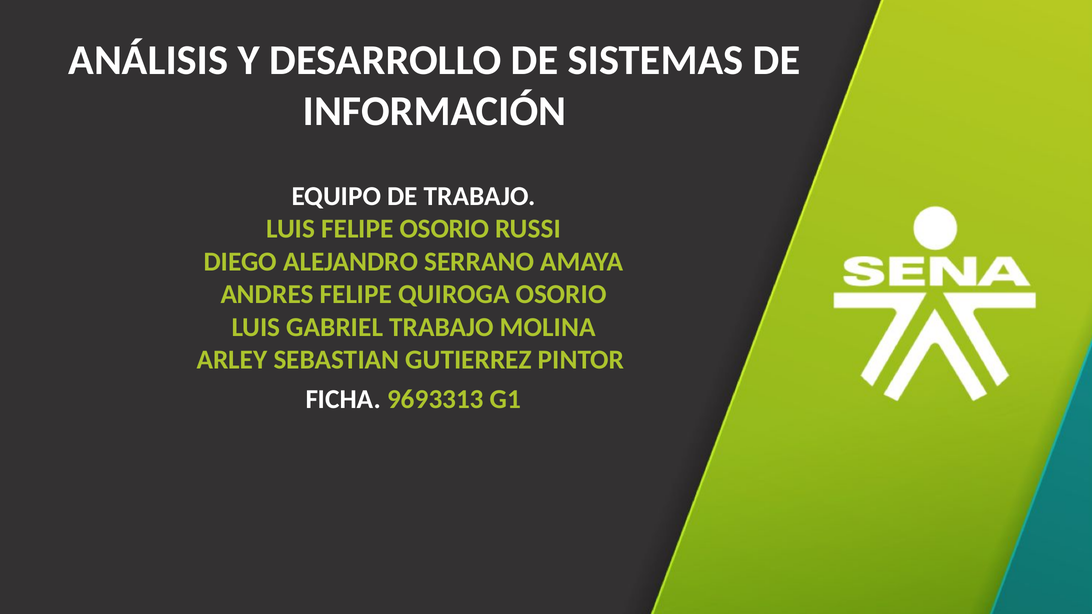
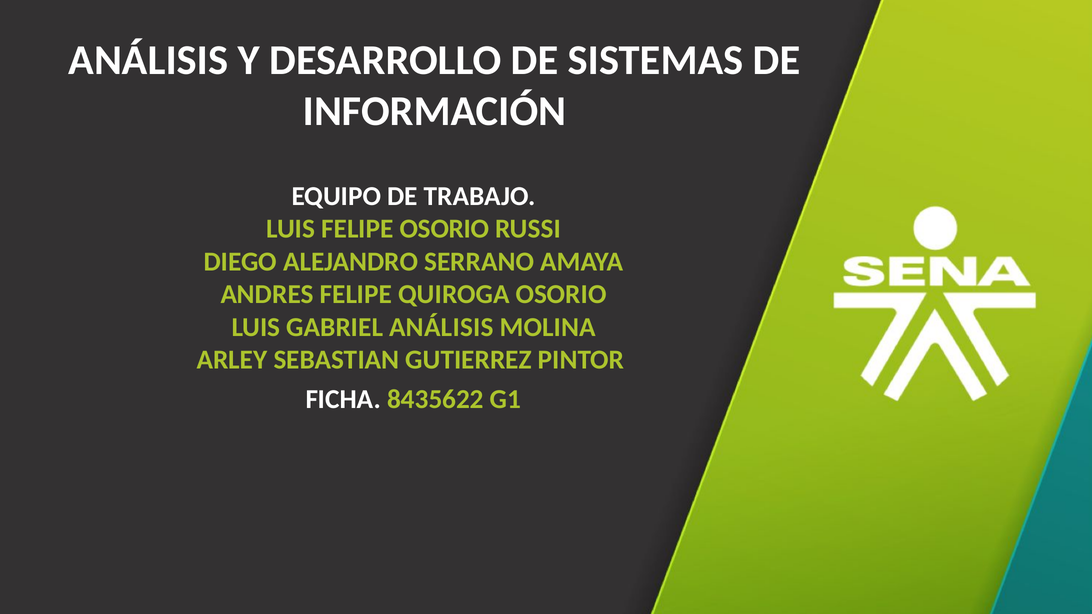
GABRIEL TRABAJO: TRABAJO -> ANÁLISIS
9693313: 9693313 -> 8435622
